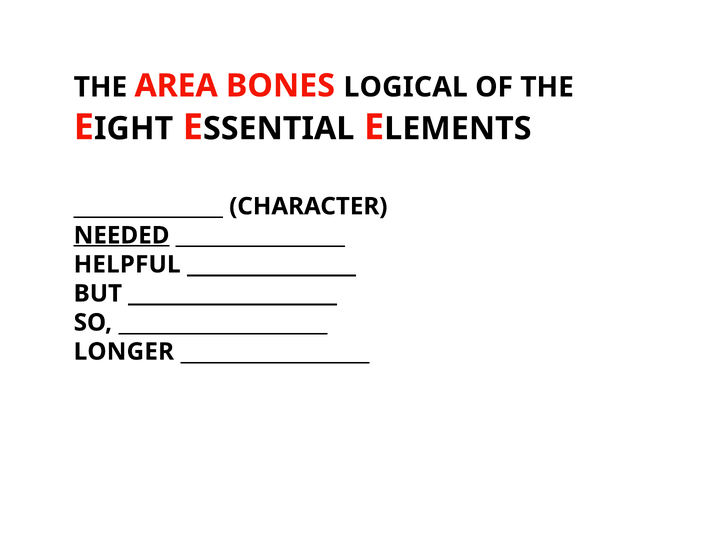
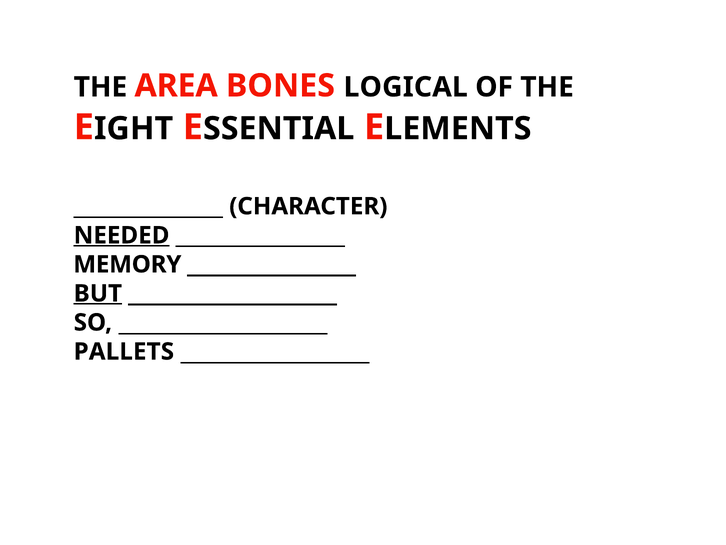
HELPFUL: HELPFUL -> MEMORY
BUT underline: none -> present
LONGER: LONGER -> PALLETS
